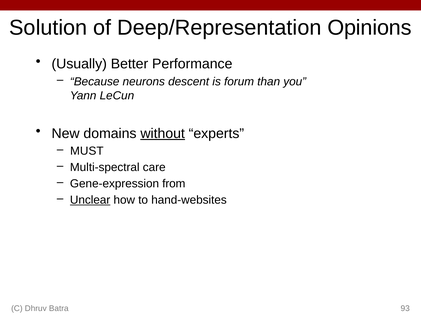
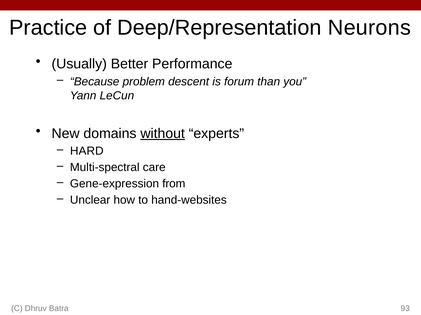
Solution: Solution -> Practice
Opinions: Opinions -> Neurons
neurons: neurons -> problem
MUST: MUST -> HARD
Unclear underline: present -> none
